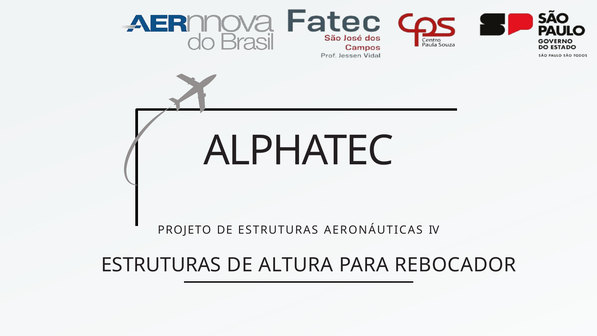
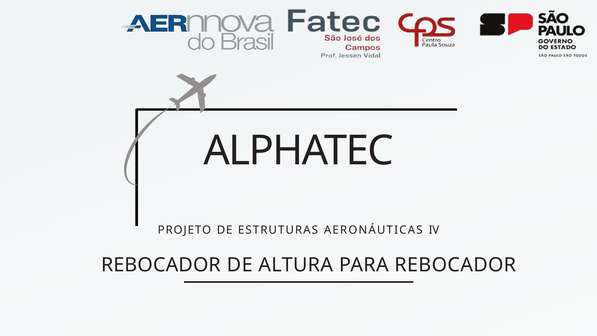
ESTRUTURAS at (161, 265): ESTRUTURAS -> REBOCADOR
